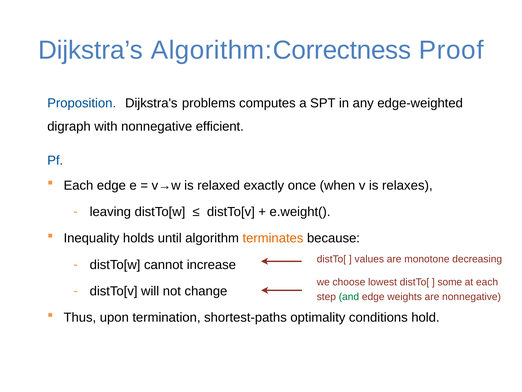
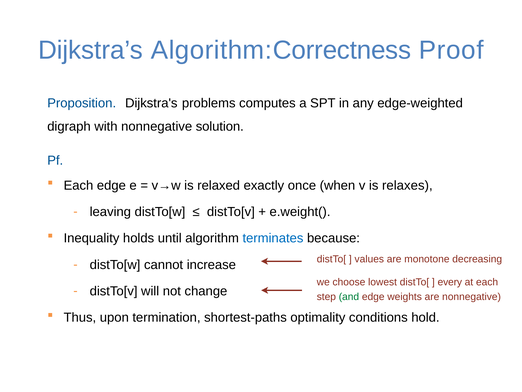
efficient: efficient -> solution
terminates colour: orange -> blue
some: some -> every
